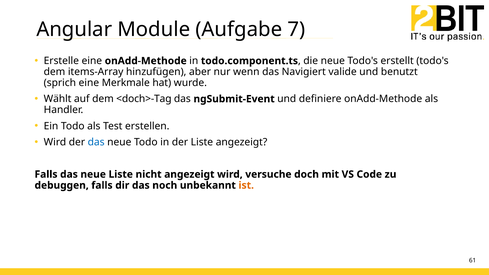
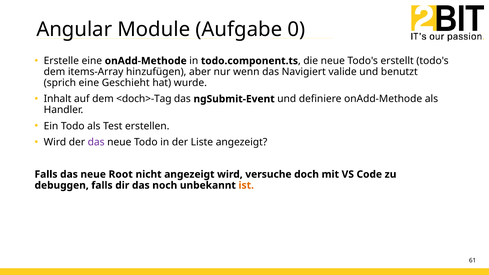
7: 7 -> 0
Merkmale: Merkmale -> Geschieht
Wählt: Wählt -> Inhalt
das at (96, 142) colour: blue -> purple
neue Liste: Liste -> Root
